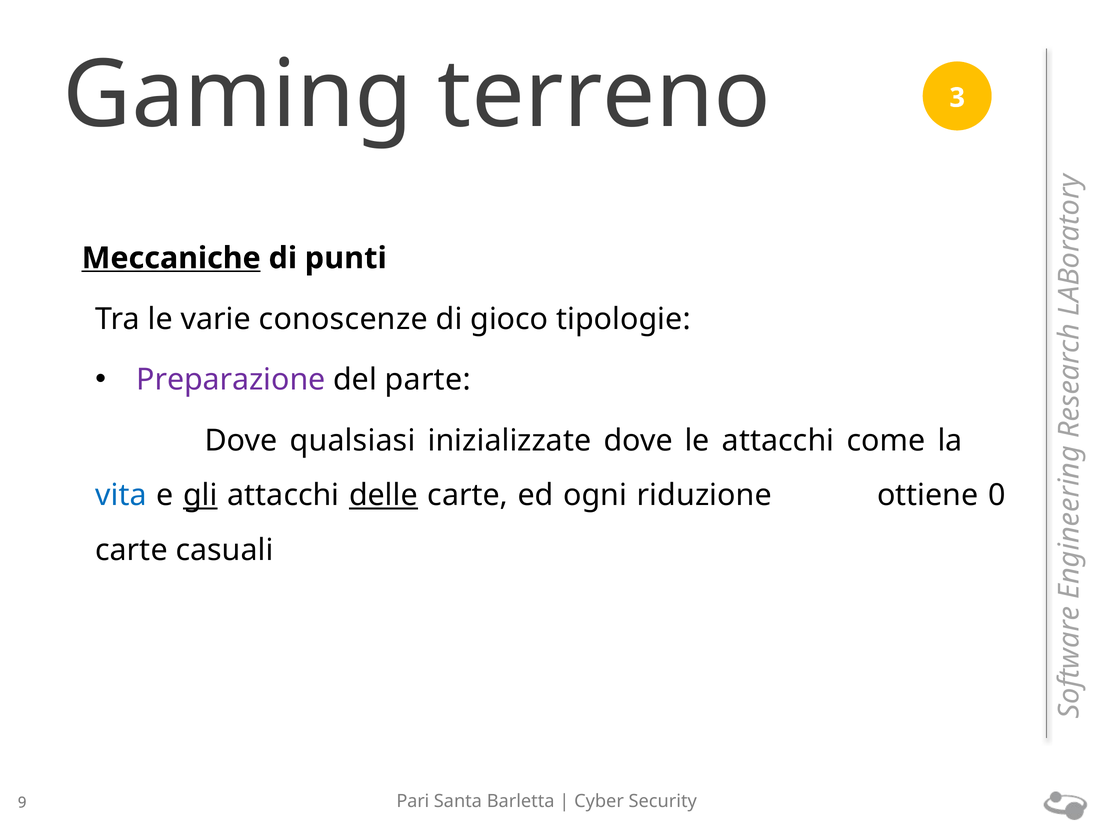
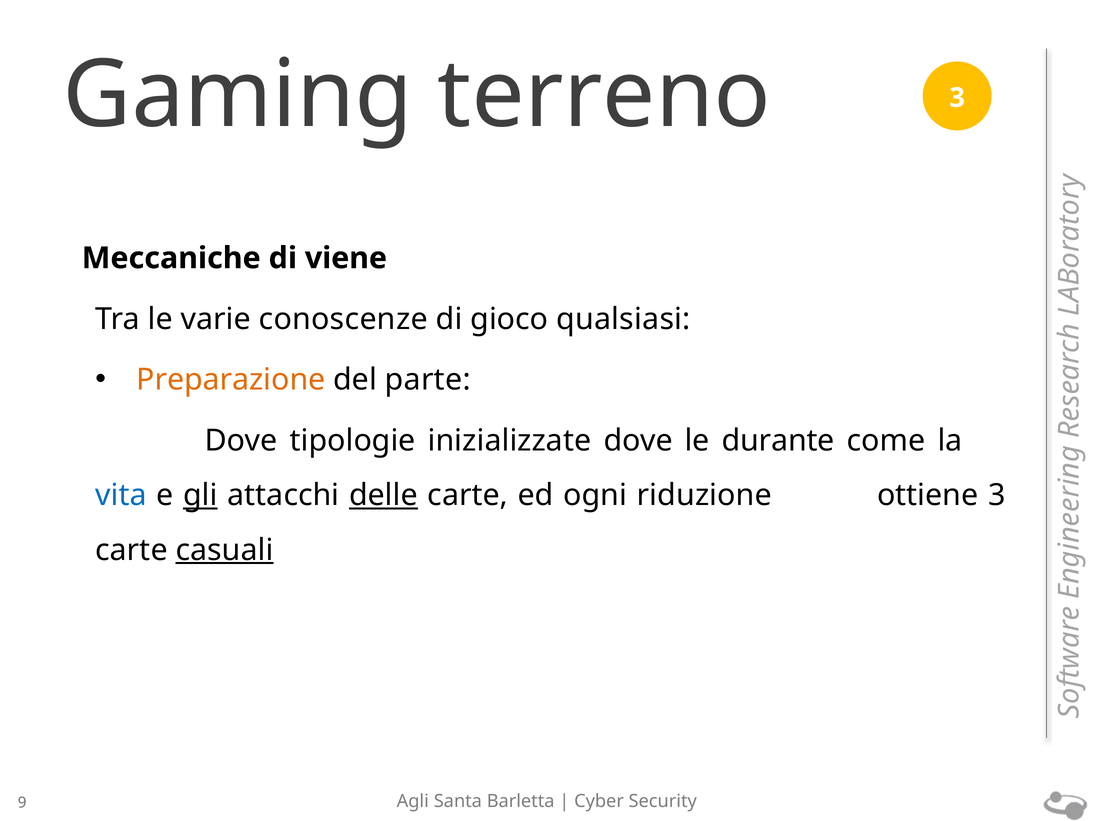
Meccaniche underline: present -> none
punti: punti -> viene
tipologie: tipologie -> qualsiasi
Preparazione colour: purple -> orange
qualsiasi: qualsiasi -> tipologie
le attacchi: attacchi -> durante
ottiene 0: 0 -> 3
casuali underline: none -> present
Pari: Pari -> Agli
